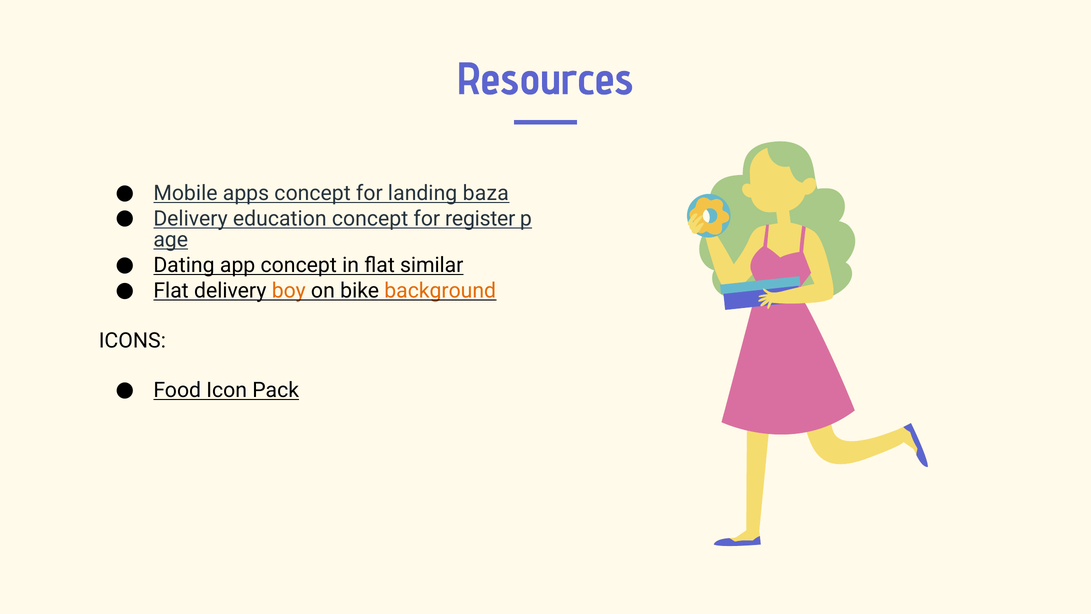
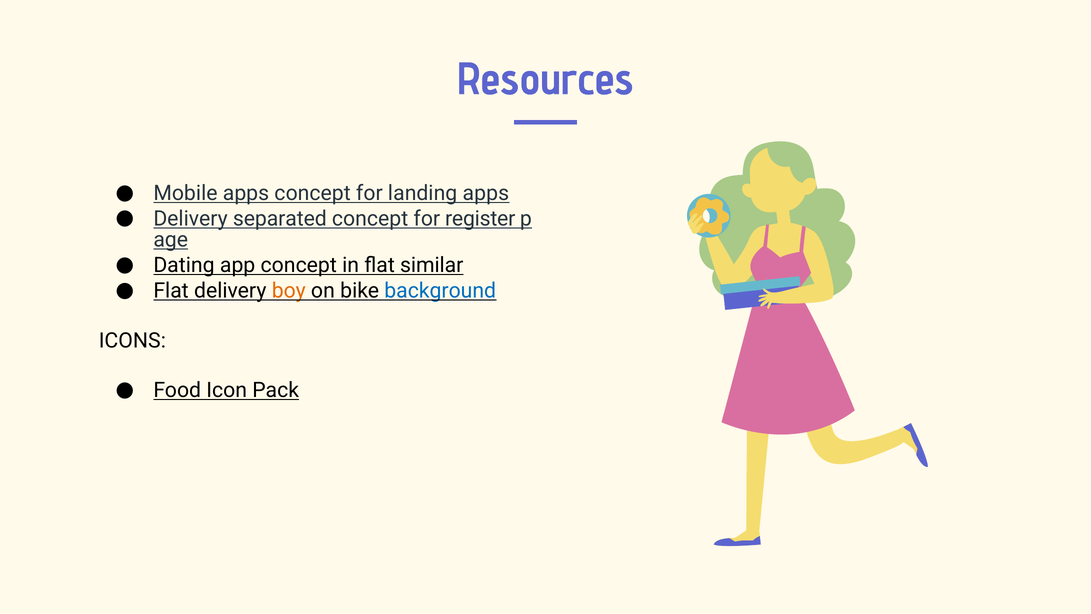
landing baza: baza -> apps
education: education -> separated
background colour: orange -> blue
